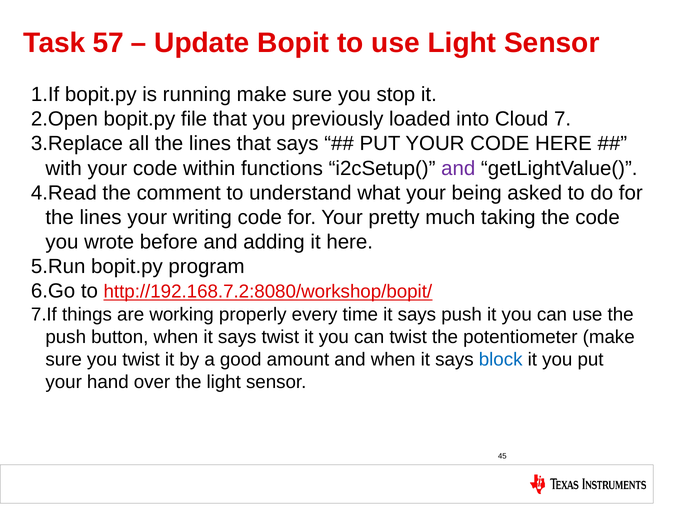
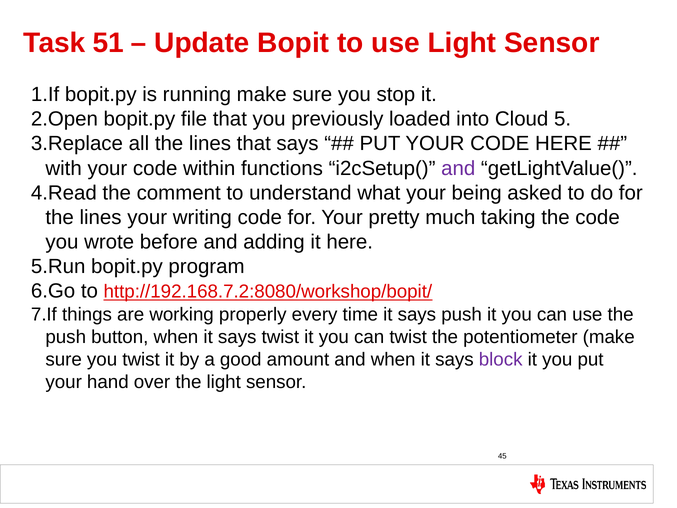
57: 57 -> 51
7: 7 -> 5
block colour: blue -> purple
